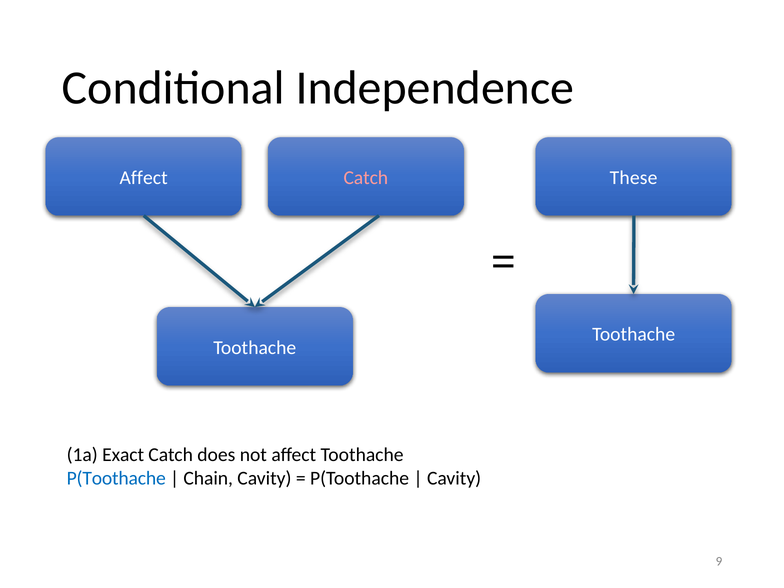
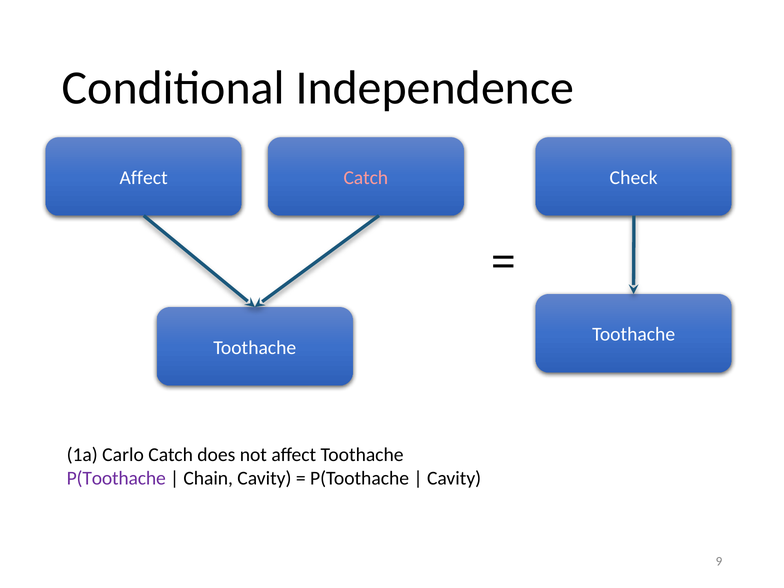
These: These -> Check
Exact: Exact -> Carlo
P(Toothache at (116, 478) colour: blue -> purple
